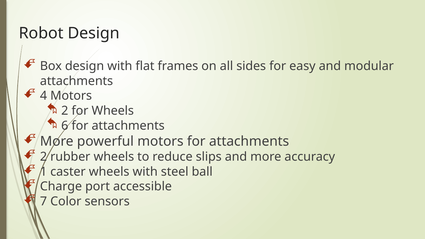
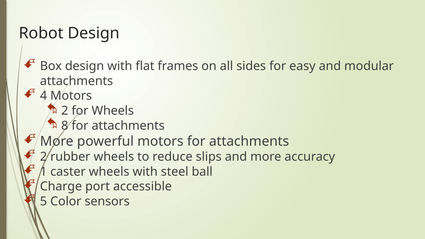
6: 6 -> 8
7: 7 -> 5
